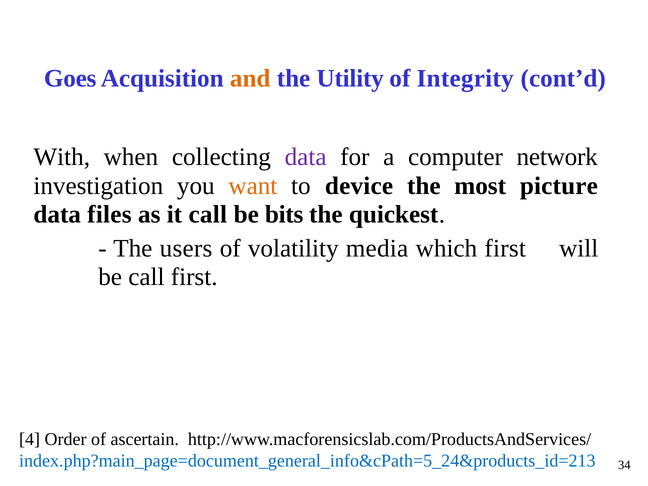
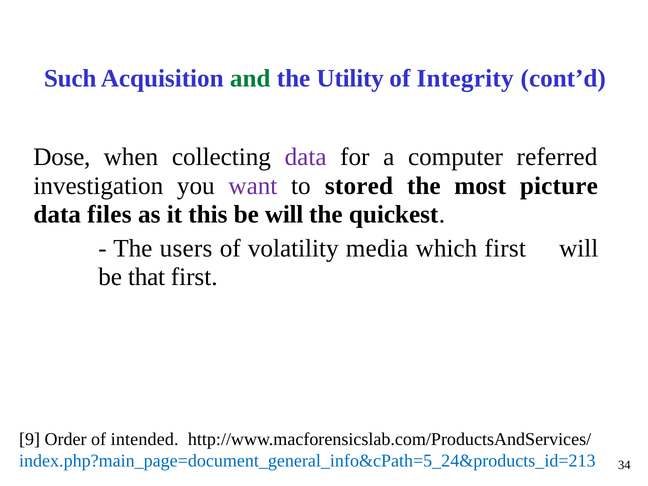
Goes: Goes -> Such
and colour: orange -> green
With: With -> Dose
network: network -> referred
want colour: orange -> purple
device: device -> stored
it call: call -> this
be bits: bits -> will
be call: call -> that
4: 4 -> 9
ascertain: ascertain -> intended
